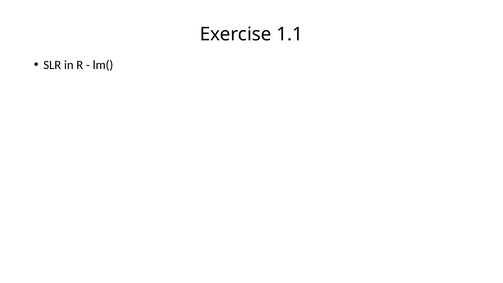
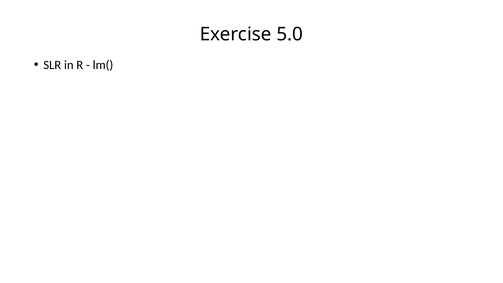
1.1: 1.1 -> 5.0
